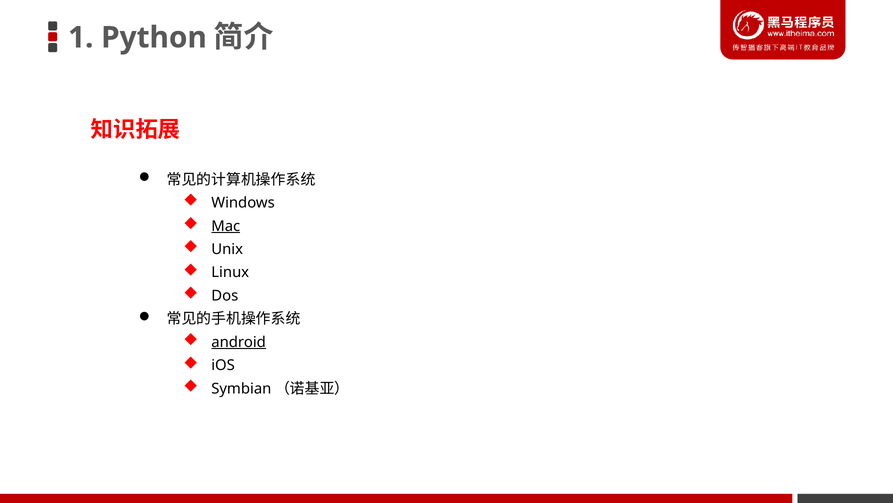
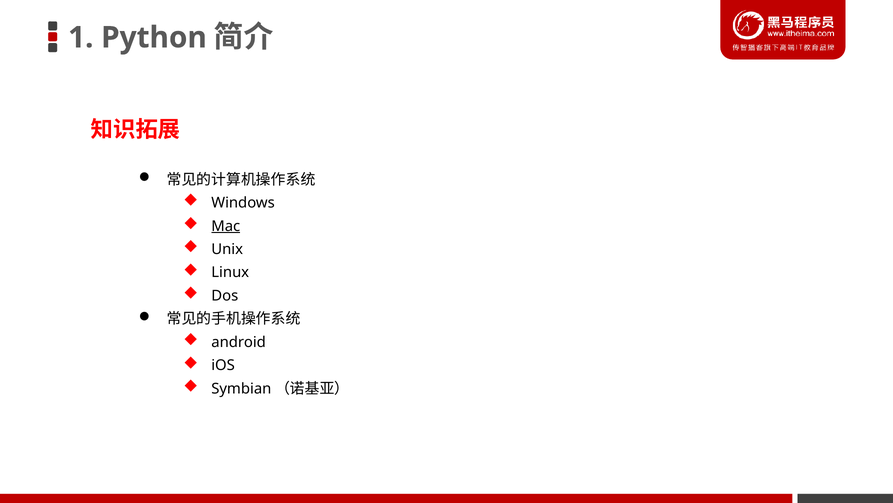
android underline: present -> none
